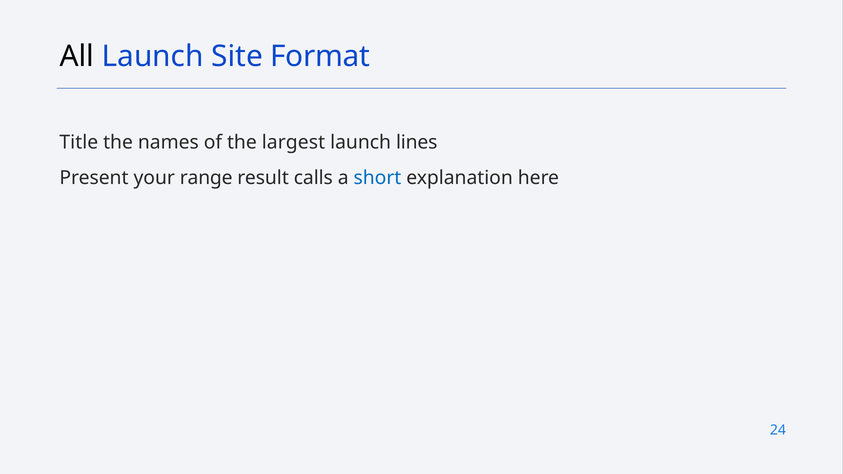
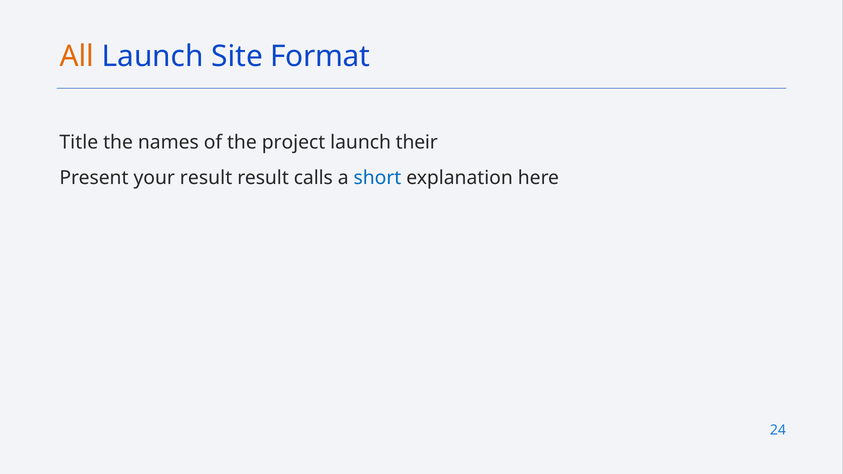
All colour: black -> orange
largest: largest -> project
lines: lines -> their
your range: range -> result
